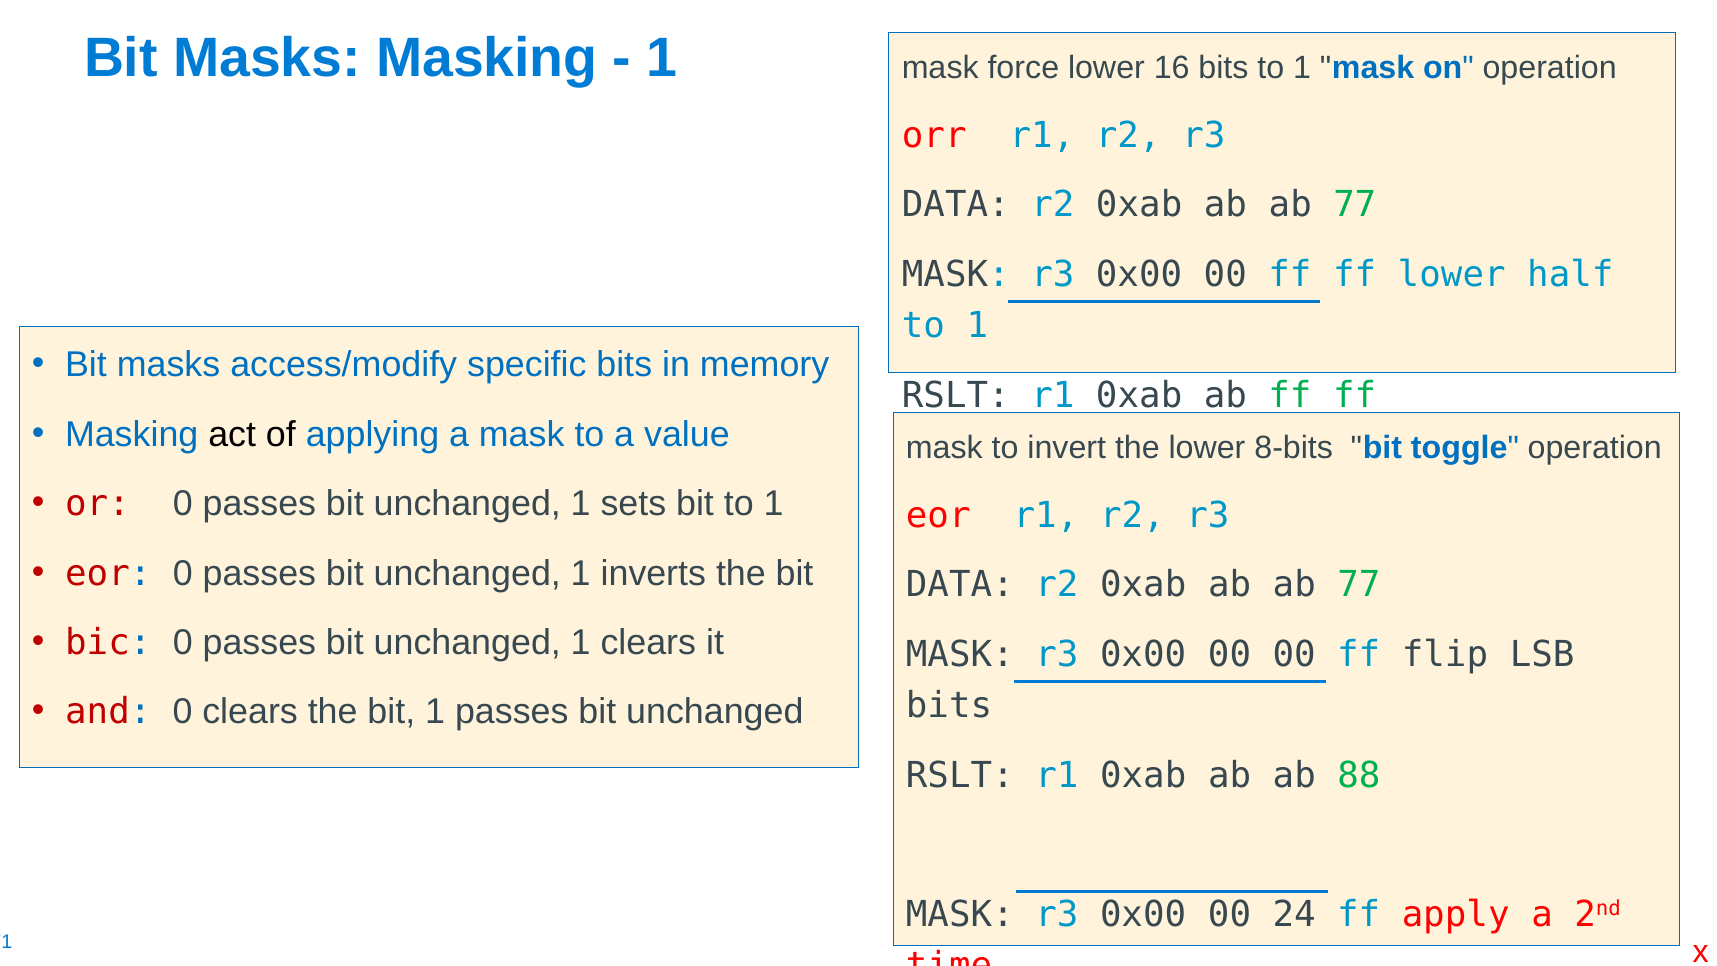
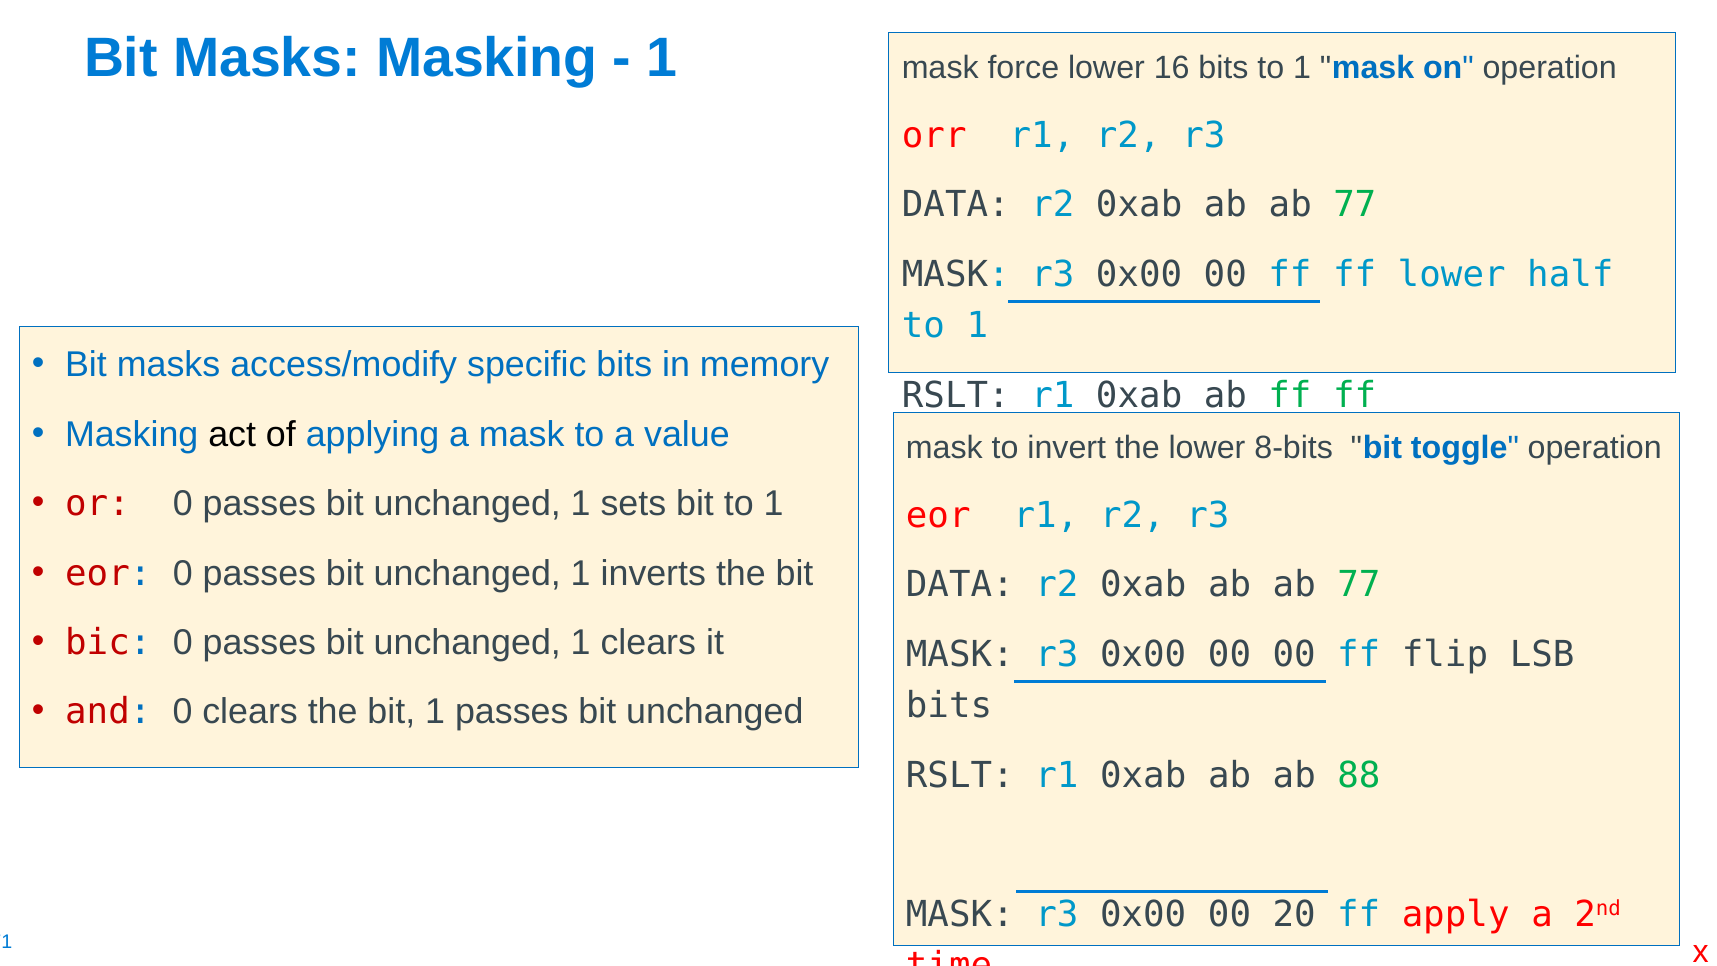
24: 24 -> 20
